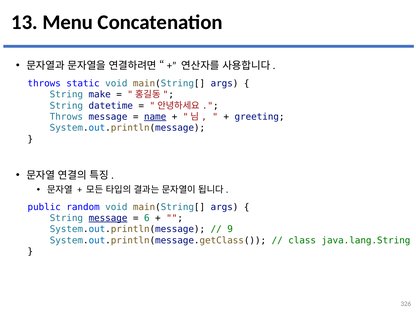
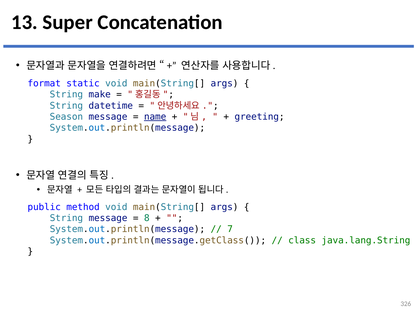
Menu: Menu -> Super
throws at (44, 84): throws -> format
Throws at (66, 117): Throws -> Season
random: random -> method
message at (108, 218) underline: present -> none
6: 6 -> 8
9: 9 -> 7
